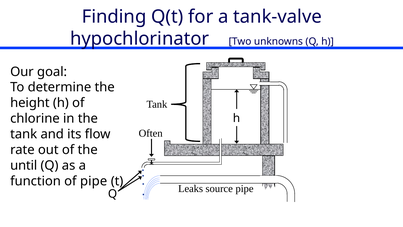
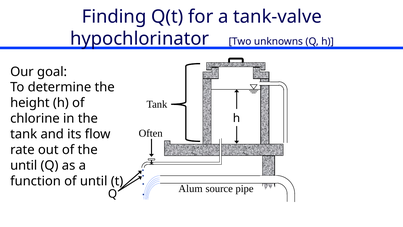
of pipe: pipe -> until
Leaks: Leaks -> Alum
